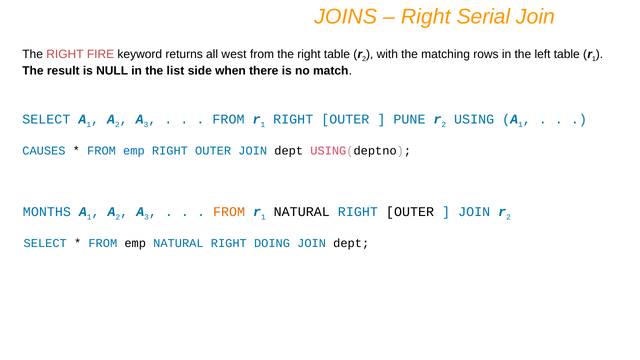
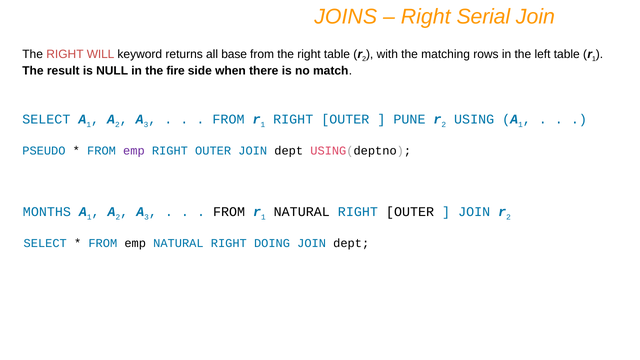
FIRE: FIRE -> WILL
west: west -> base
list: list -> fire
CAUSES: CAUSES -> PSEUDO
emp at (134, 151) colour: blue -> purple
FROM at (229, 212) colour: orange -> black
